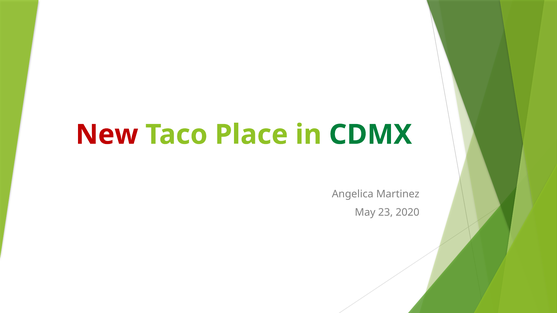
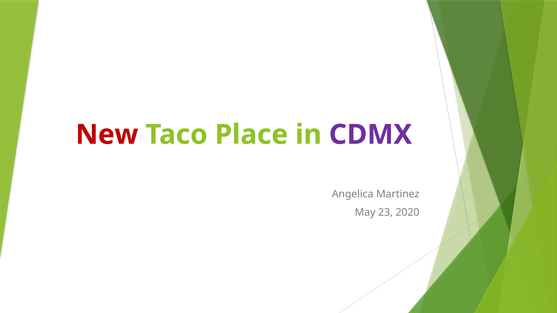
CDMX colour: green -> purple
